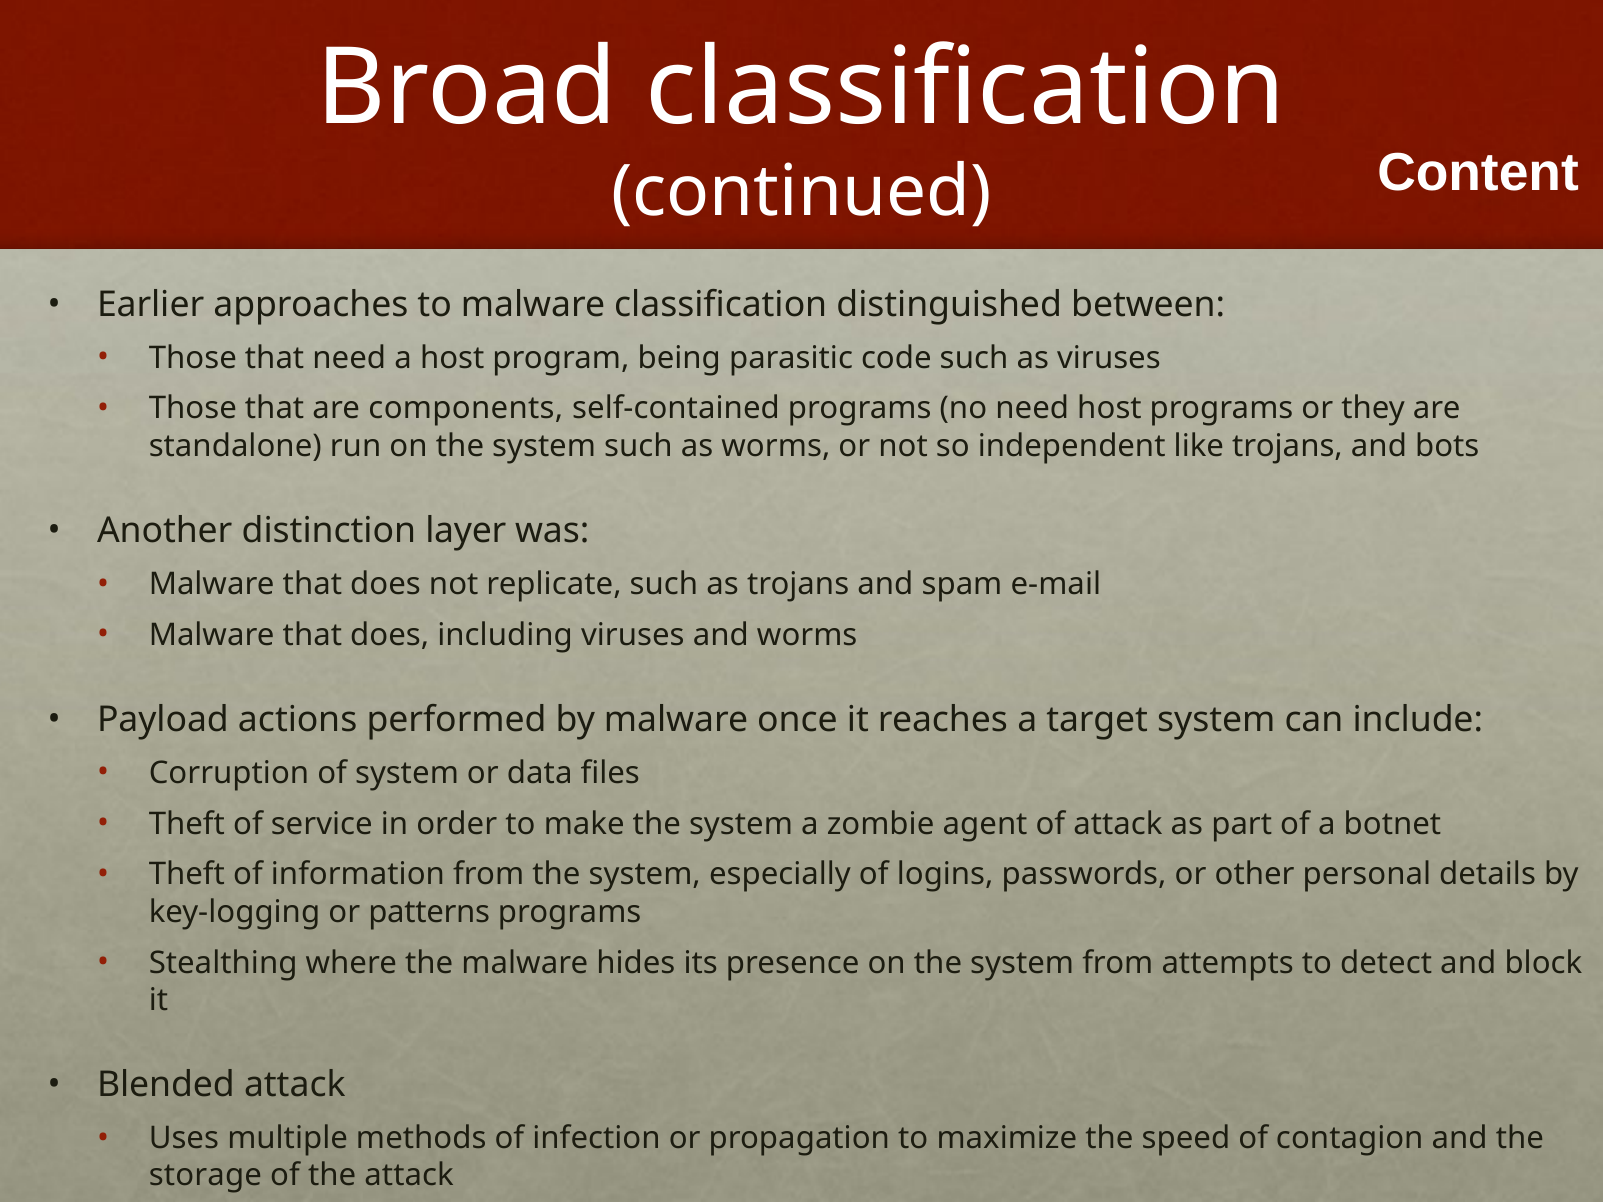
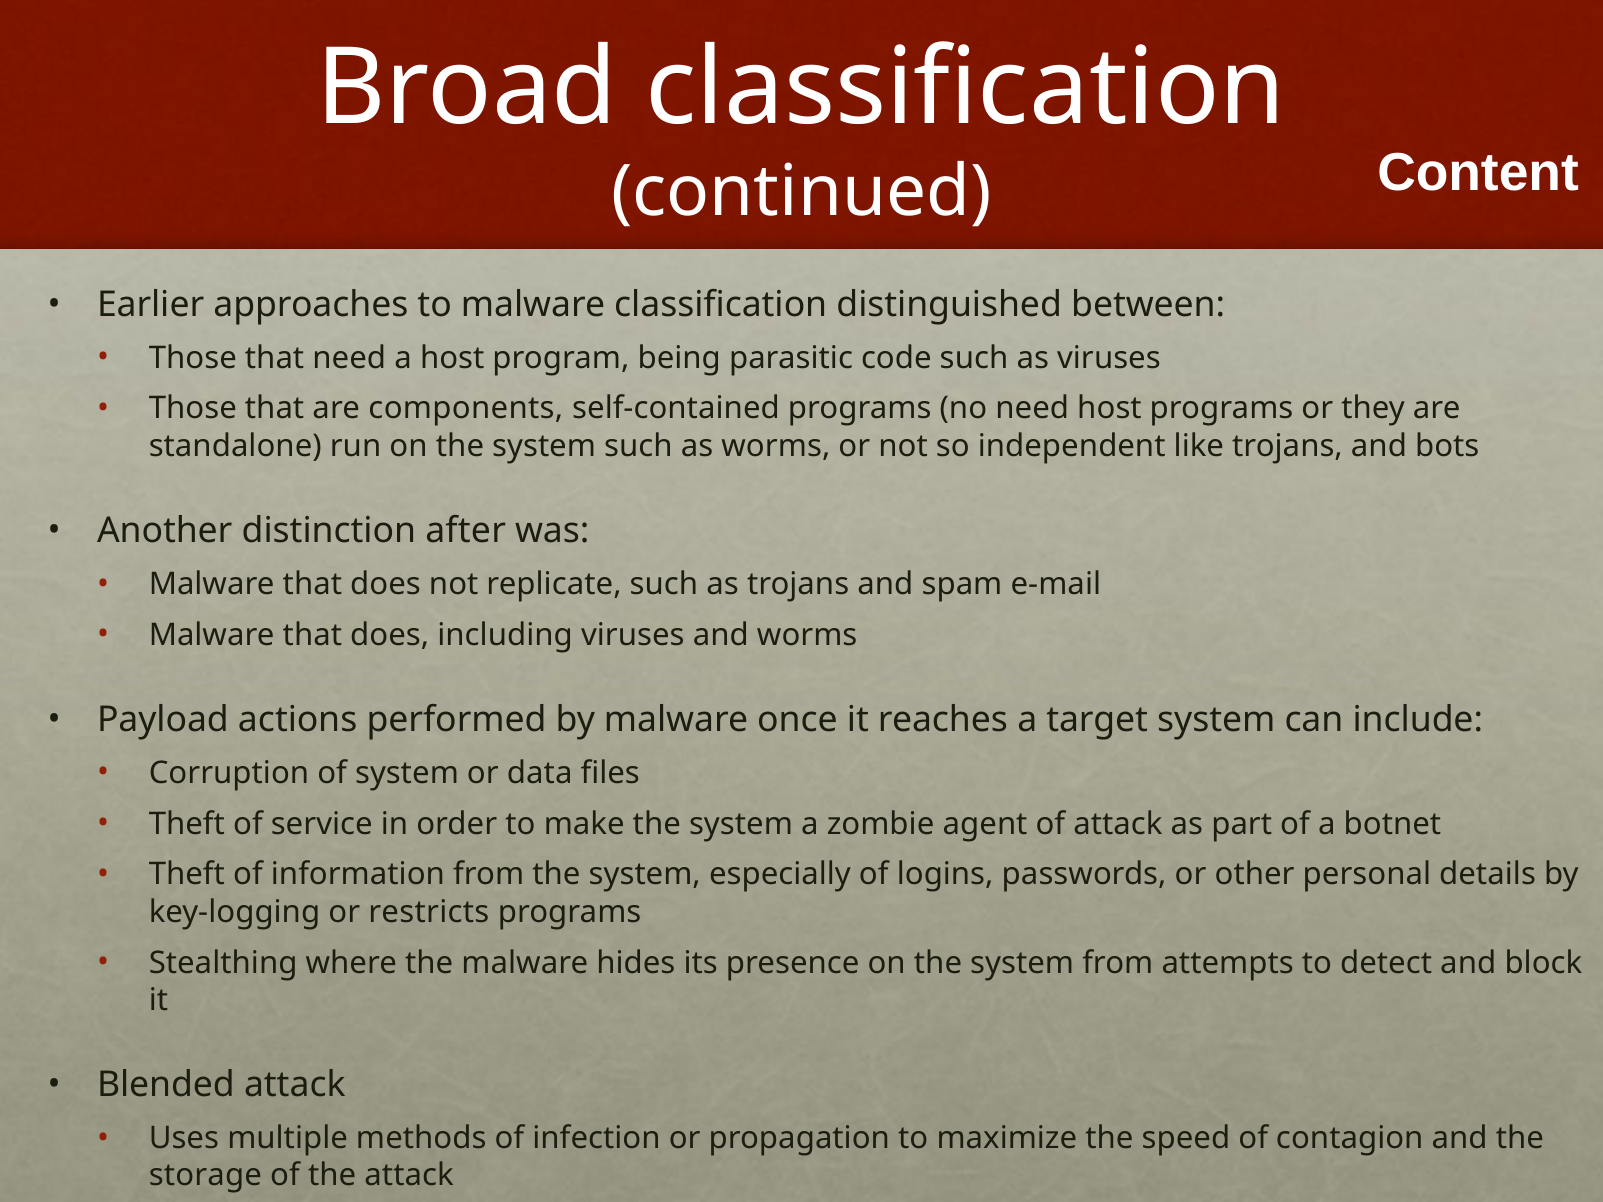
layer: layer -> after
patterns: patterns -> restricts
